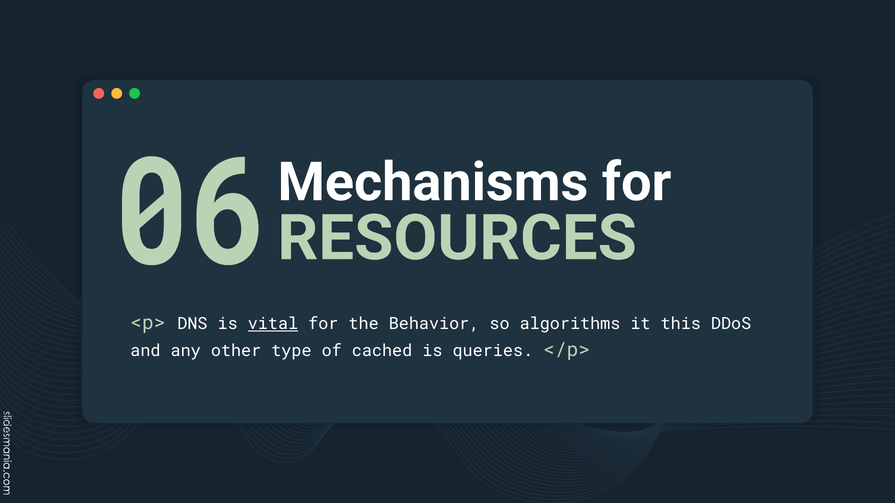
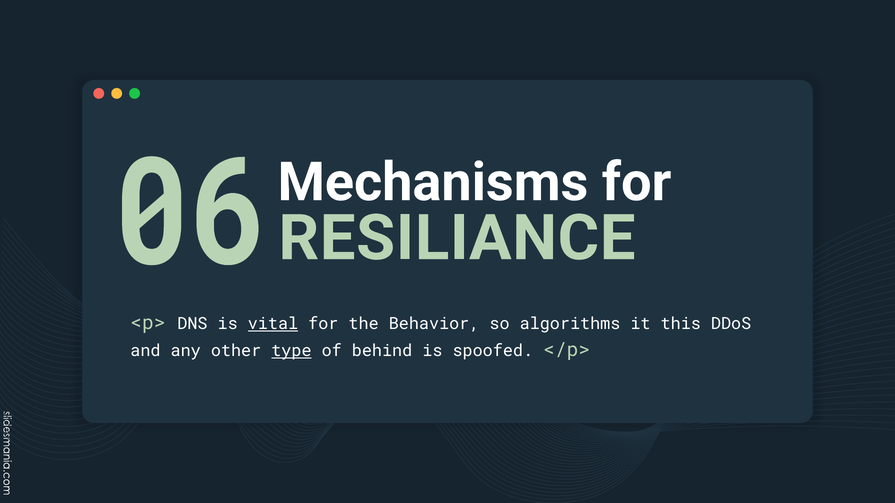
RESOURCES: RESOURCES -> RESILIANCE
type underline: none -> present
cached: cached -> behind
queries: queries -> spoofed
